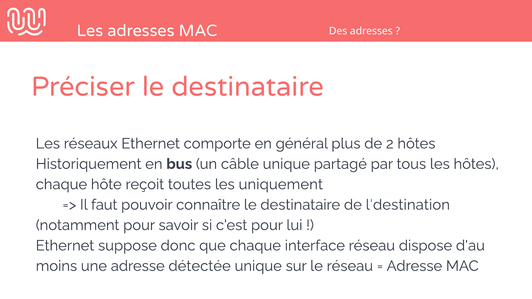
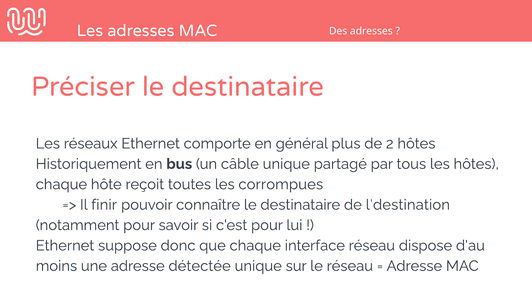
uniquement: uniquement -> corrompues
faut: faut -> finir
